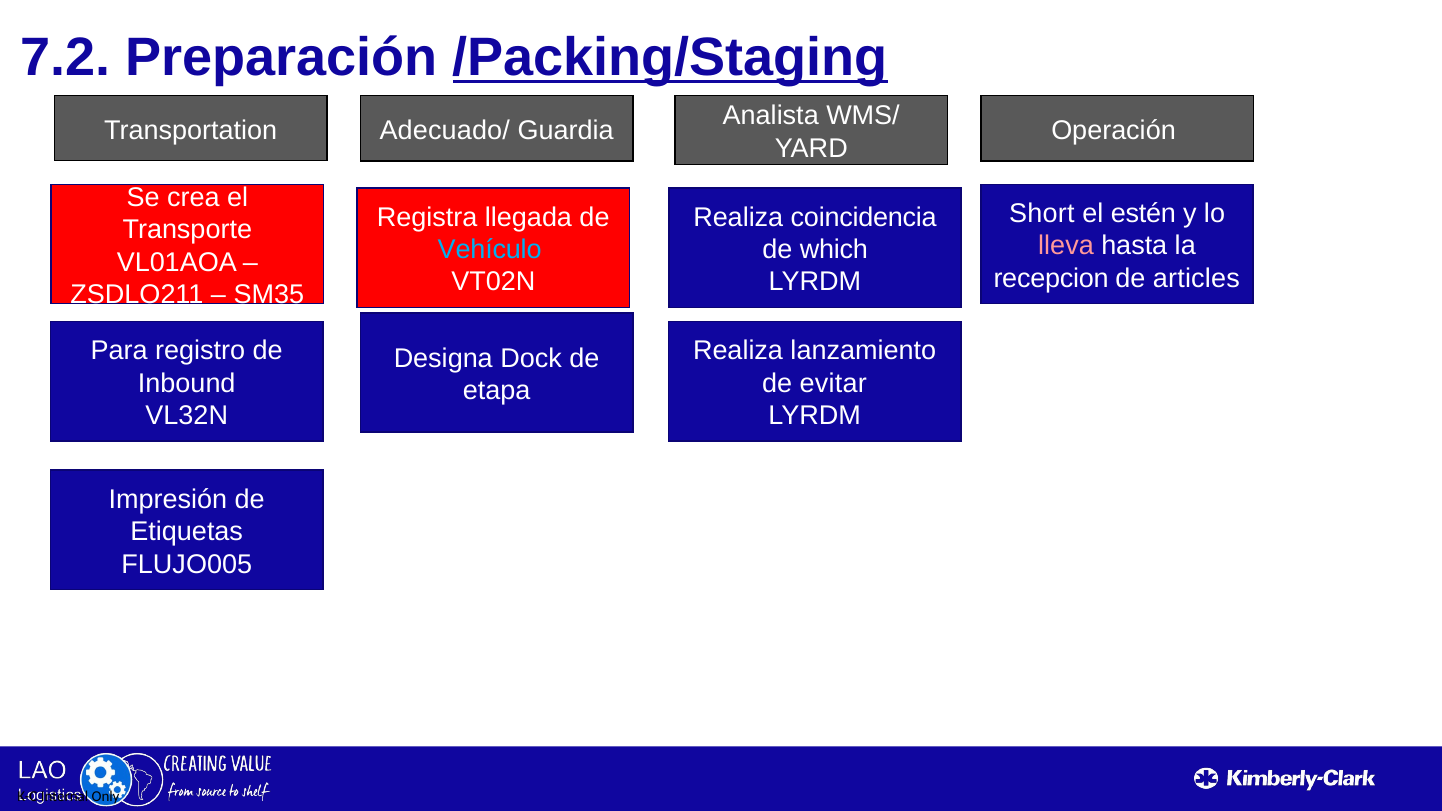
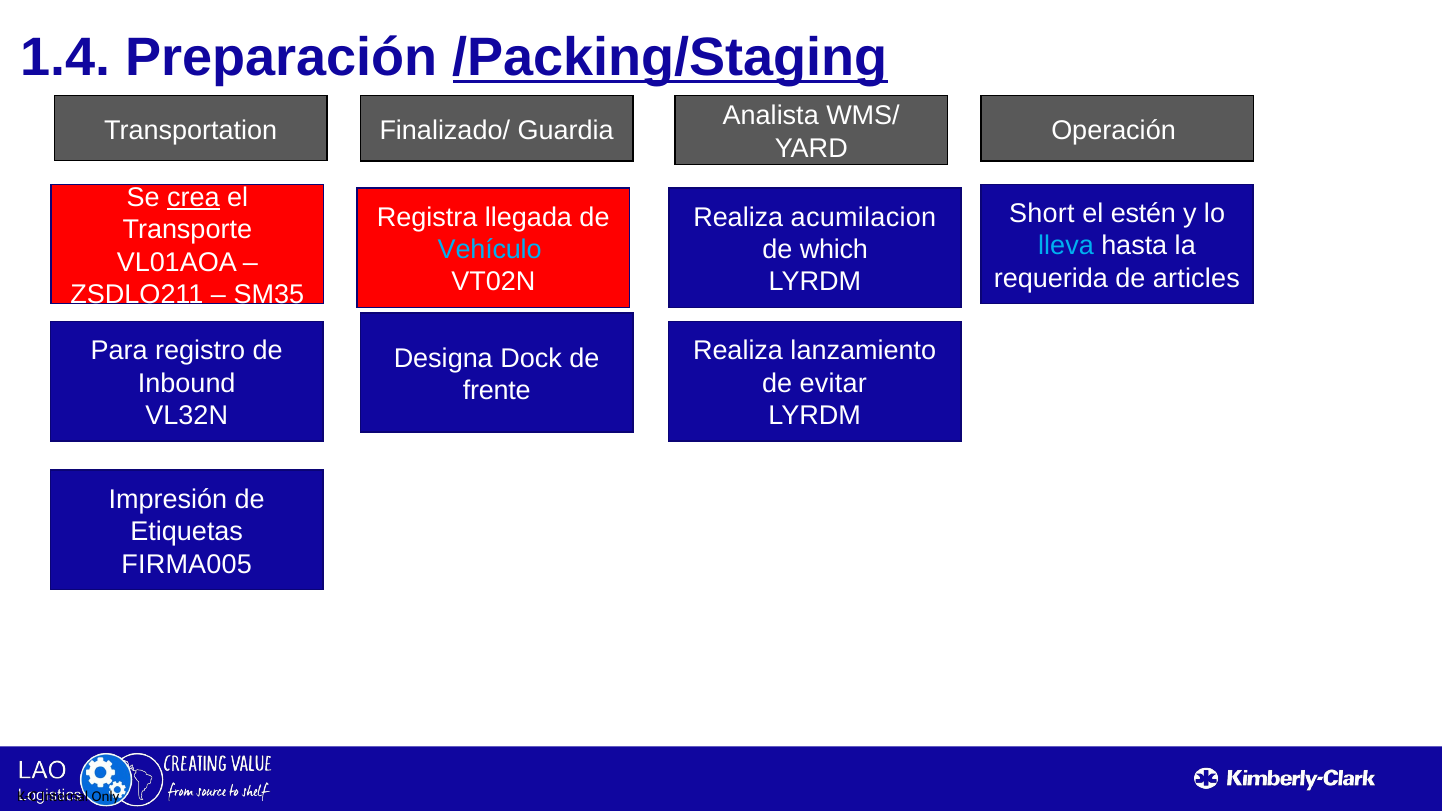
7.2: 7.2 -> 1.4
Adecuado/: Adecuado/ -> Finalizado/
crea underline: none -> present
coincidencia: coincidencia -> acumilacion
lleva colour: pink -> light blue
recepcion: recepcion -> requerida
etapa: etapa -> frente
FLUJO005: FLUJO005 -> FIRMA005
